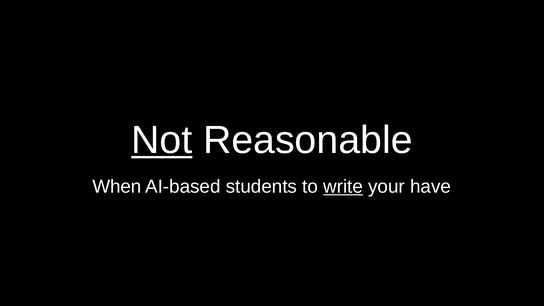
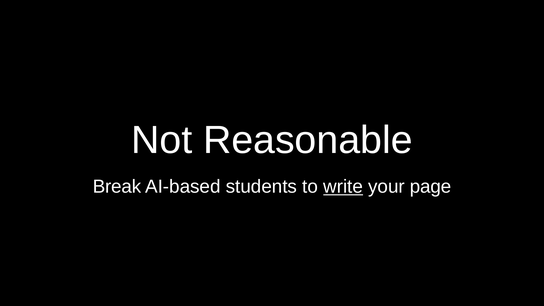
Not underline: present -> none
When: When -> Break
have: have -> page
